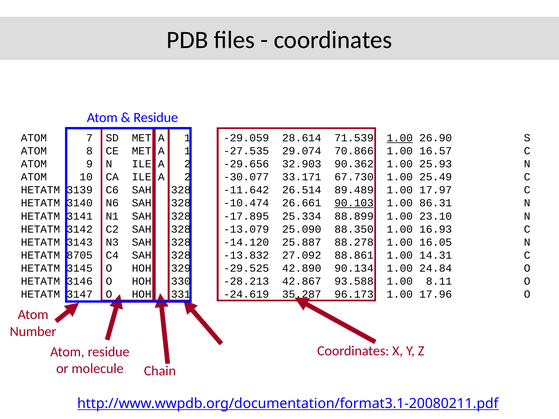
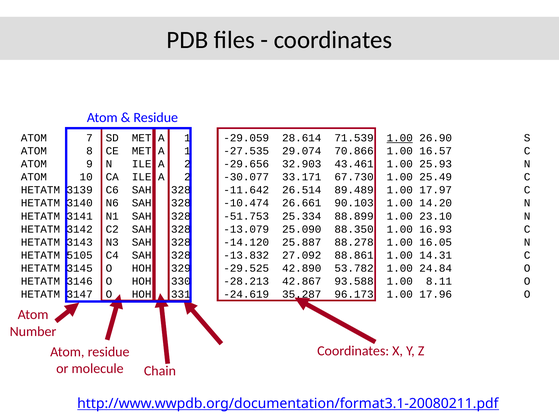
90.362: 90.362 -> 43.461
90.103 underline: present -> none
86.31: 86.31 -> 14.20
-17.895: -17.895 -> -51.753
8705: 8705 -> 5105
90.134: 90.134 -> 53.782
